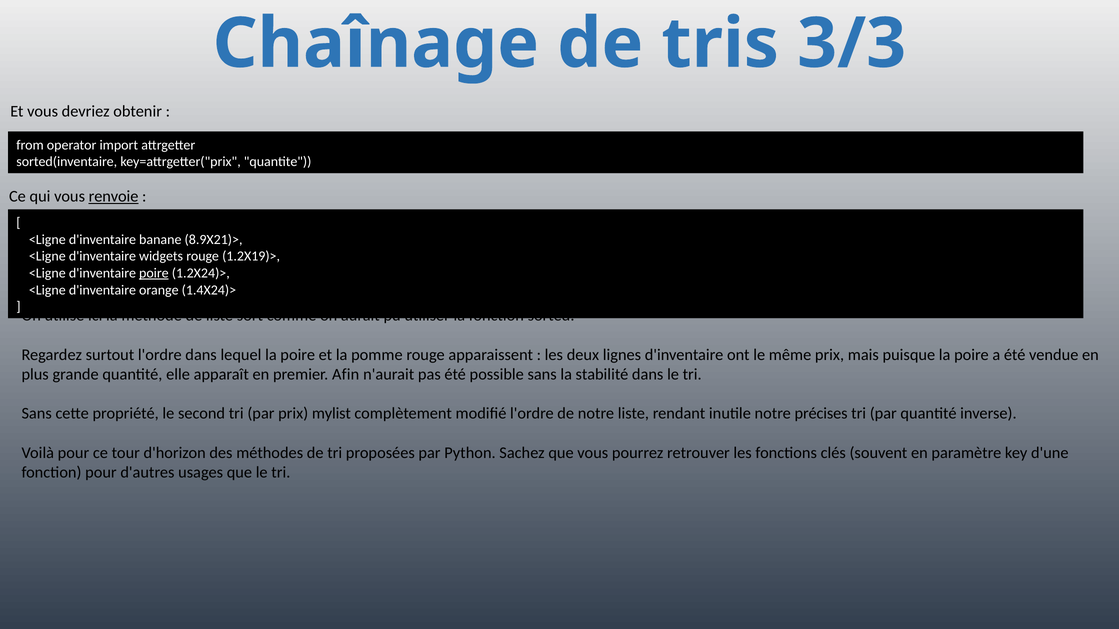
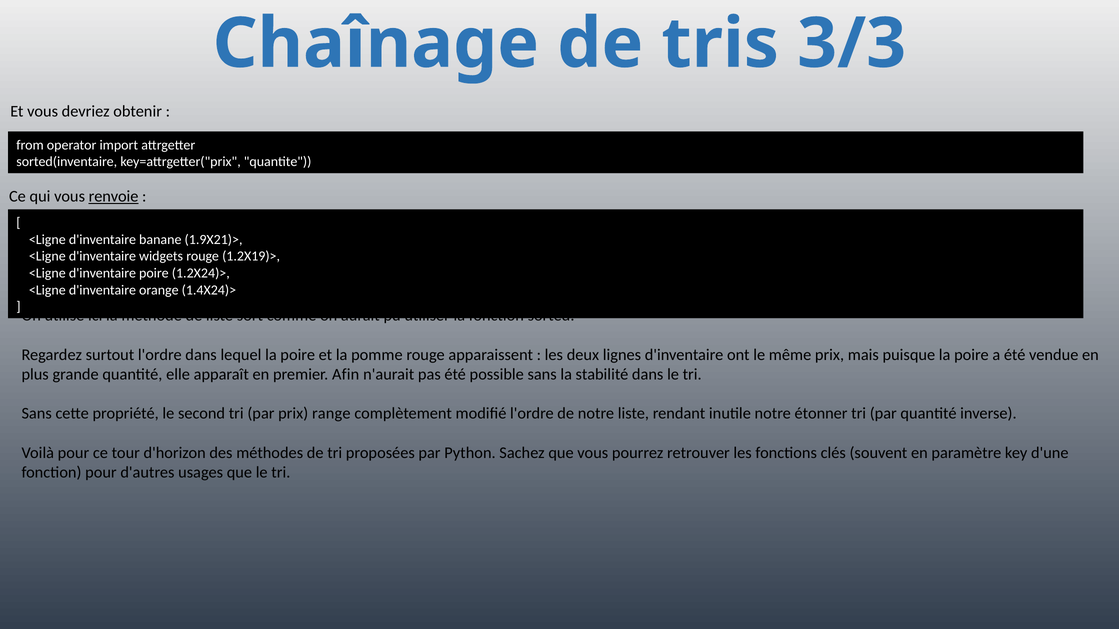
8.9X21)>: 8.9X21)> -> 1.9X21)>
poire at (154, 273) underline: present -> none
mylist: mylist -> range
précises: précises -> étonner
